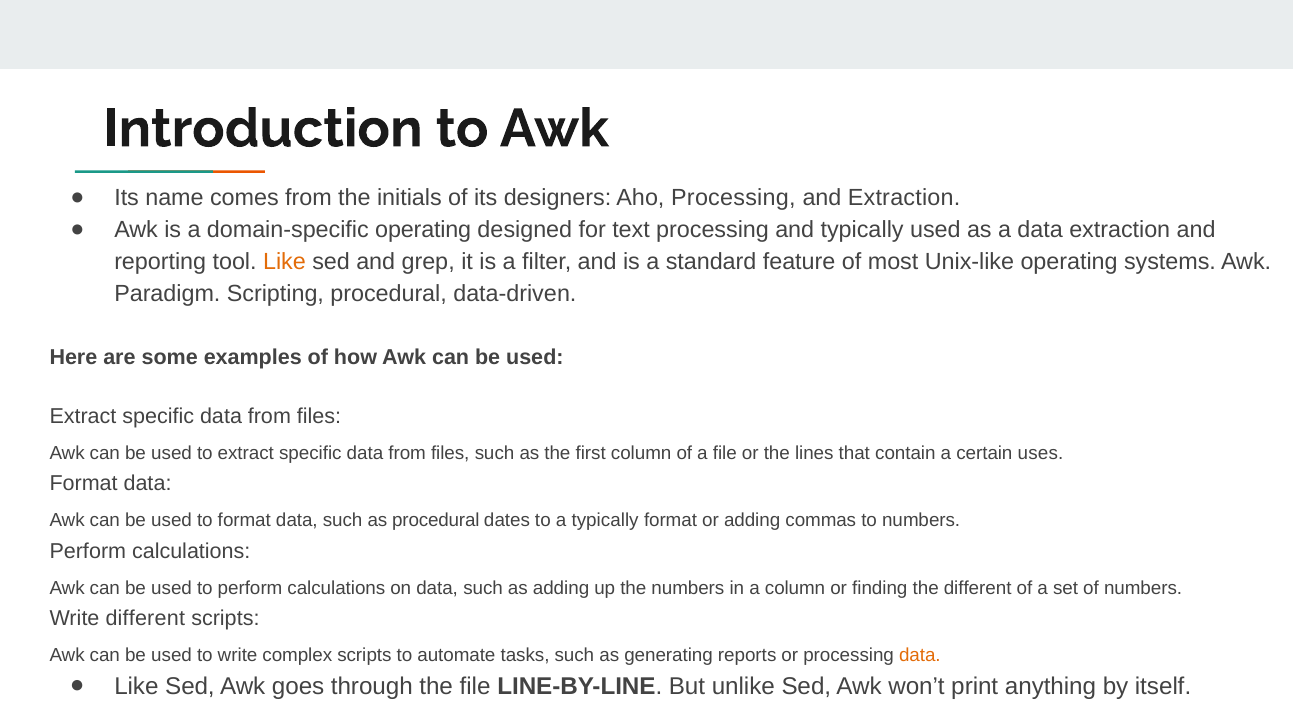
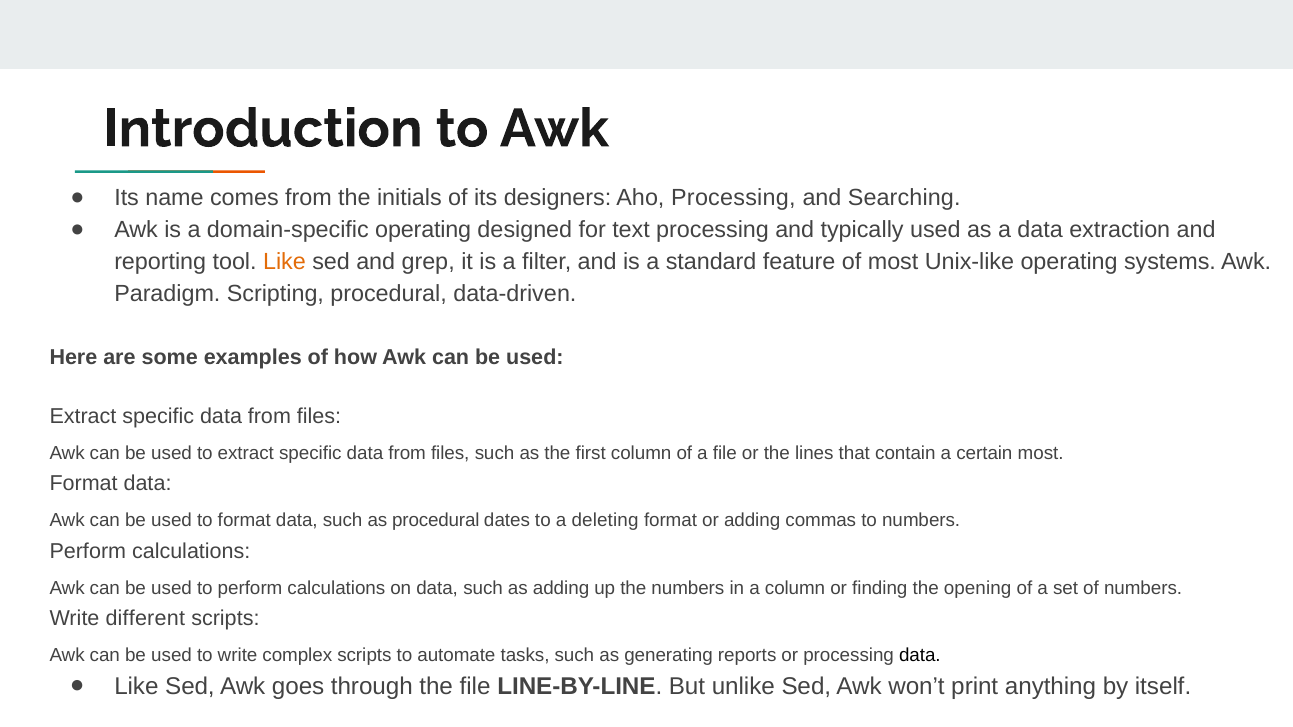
and Extraction: Extraction -> Searching
certain uses: uses -> most
a typically: typically -> deleting
the different: different -> opening
data at (920, 656) colour: orange -> black
